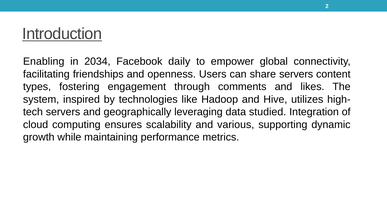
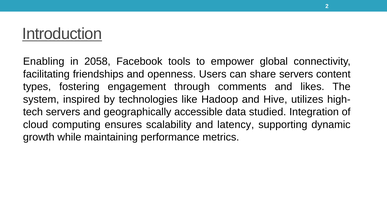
2034: 2034 -> 2058
daily: daily -> tools
leveraging: leveraging -> accessible
various: various -> latency
